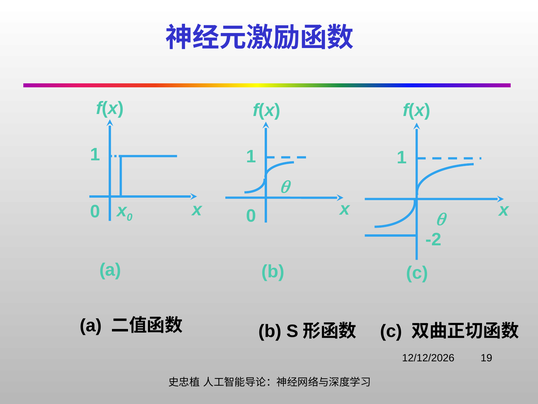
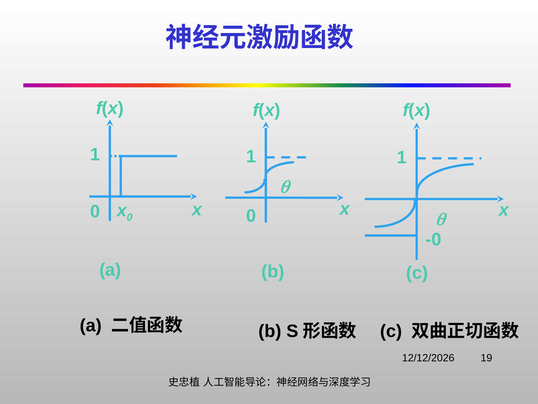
-2: -2 -> -0
